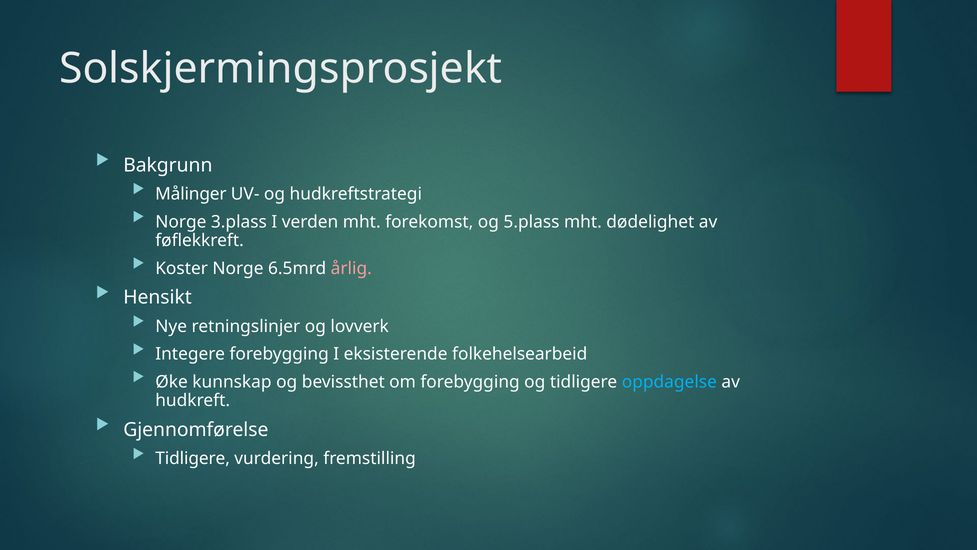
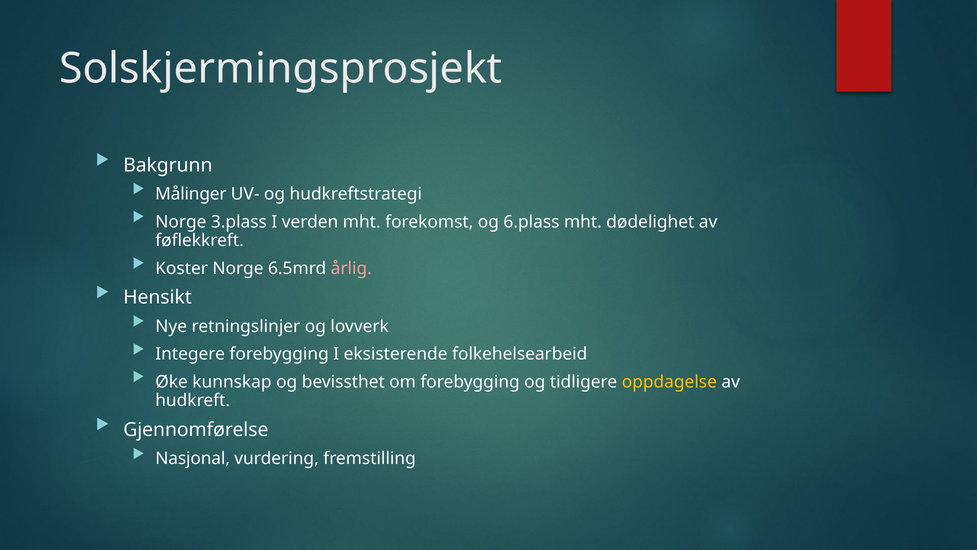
5.plass: 5.plass -> 6.plass
oppdagelse colour: light blue -> yellow
Tidligere at (193, 458): Tidligere -> Nasjonal
